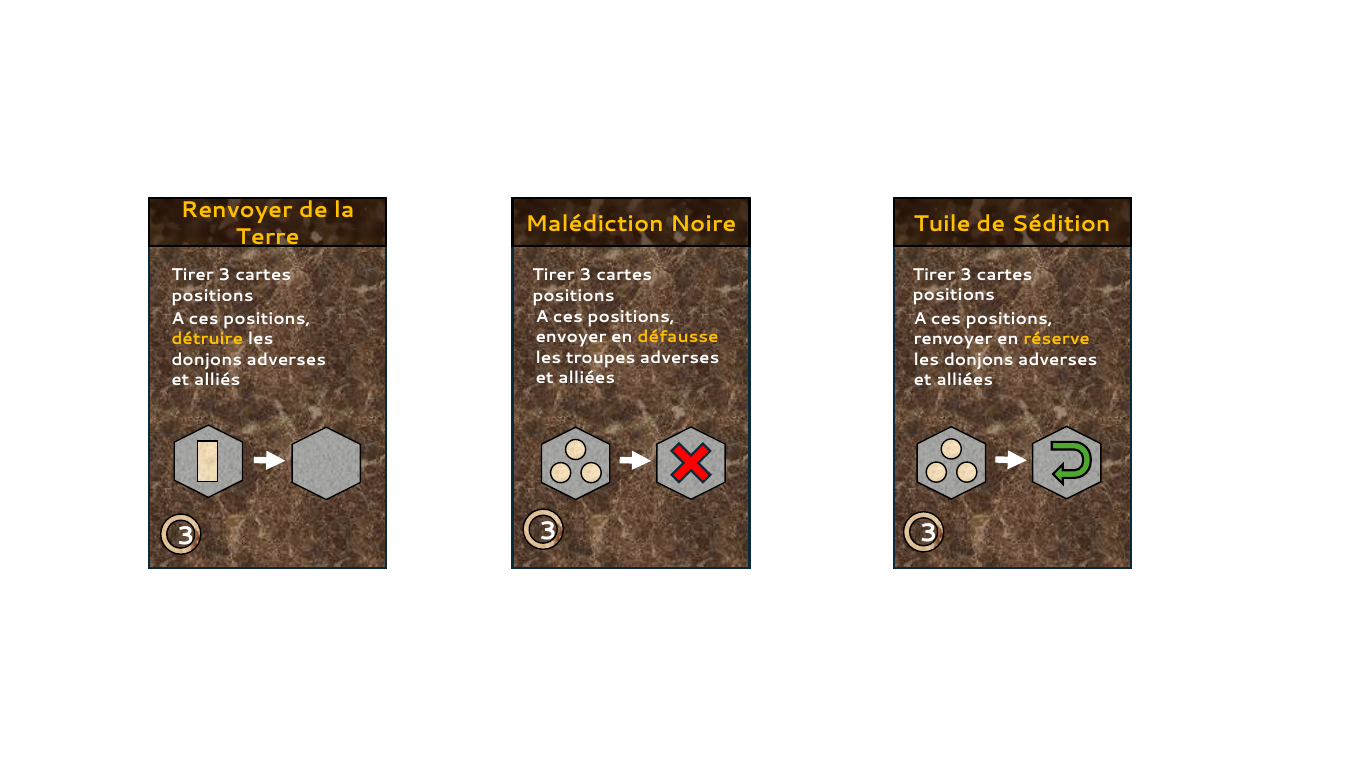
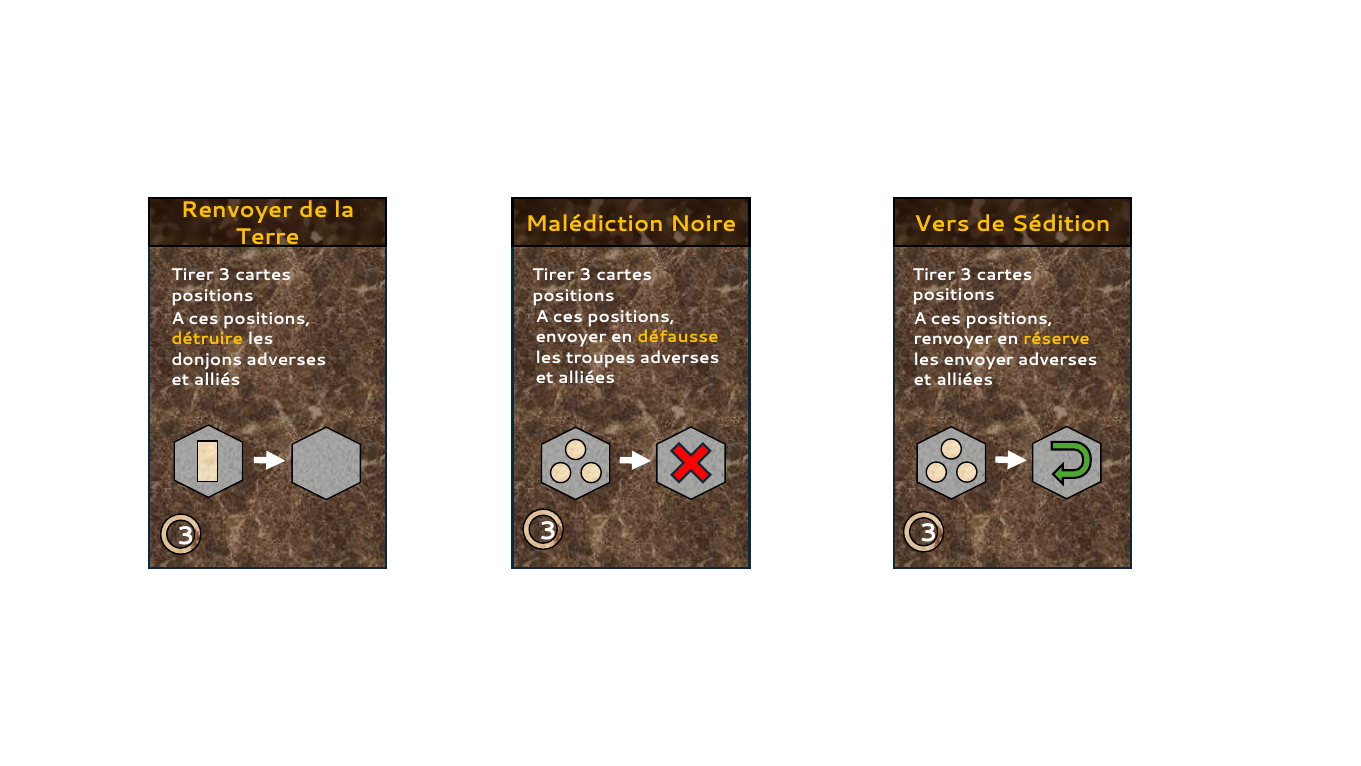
Tuile: Tuile -> Vers
donjons at (979, 360): donjons -> envoyer
